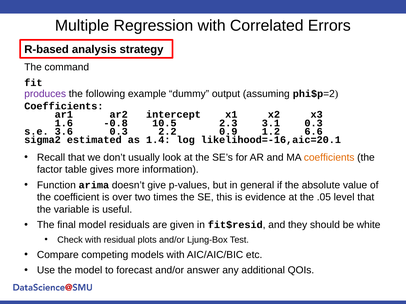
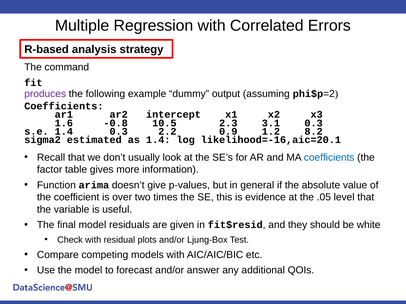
s.e 3.6: 3.6 -> 1.4
6.6: 6.6 -> 8.2
coefficients at (329, 158) colour: orange -> blue
